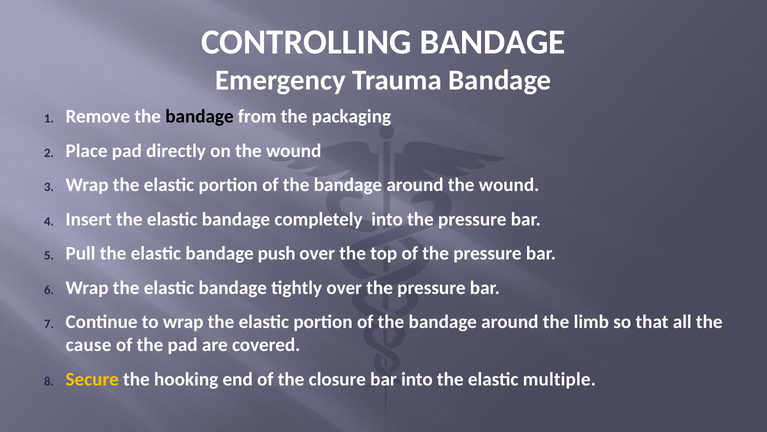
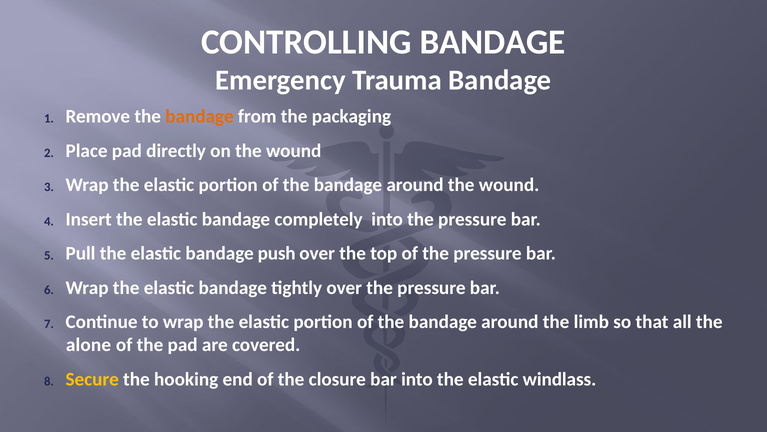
bandage at (200, 116) colour: black -> orange
cause: cause -> alone
multiple: multiple -> windlass
